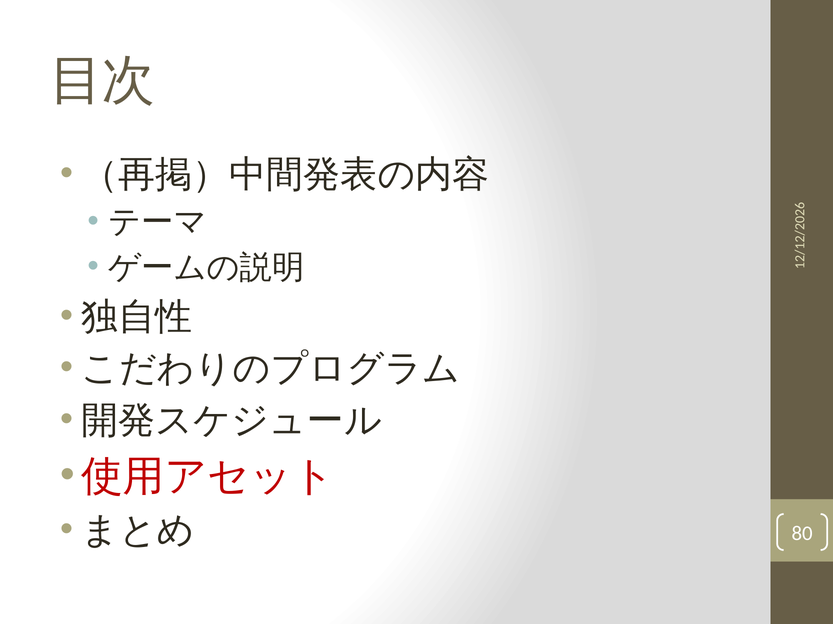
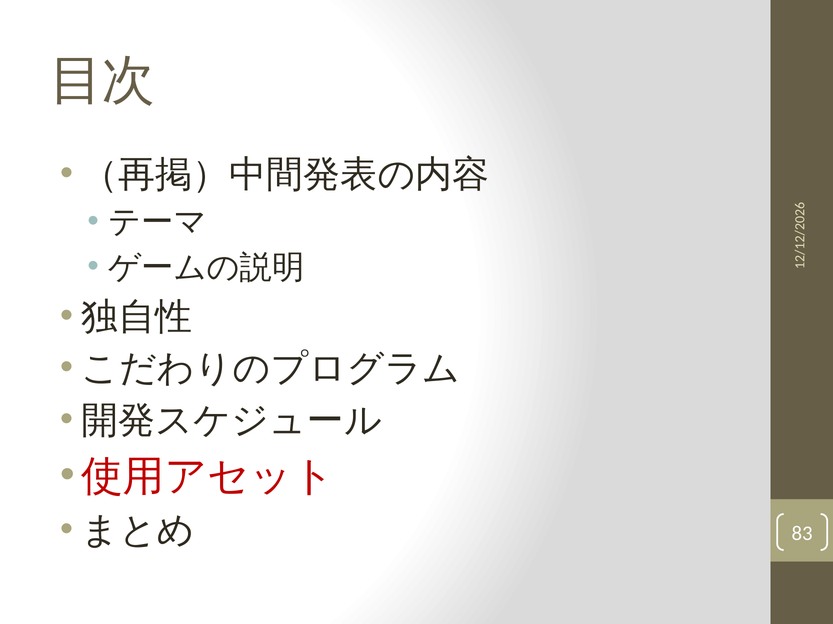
80: 80 -> 83
